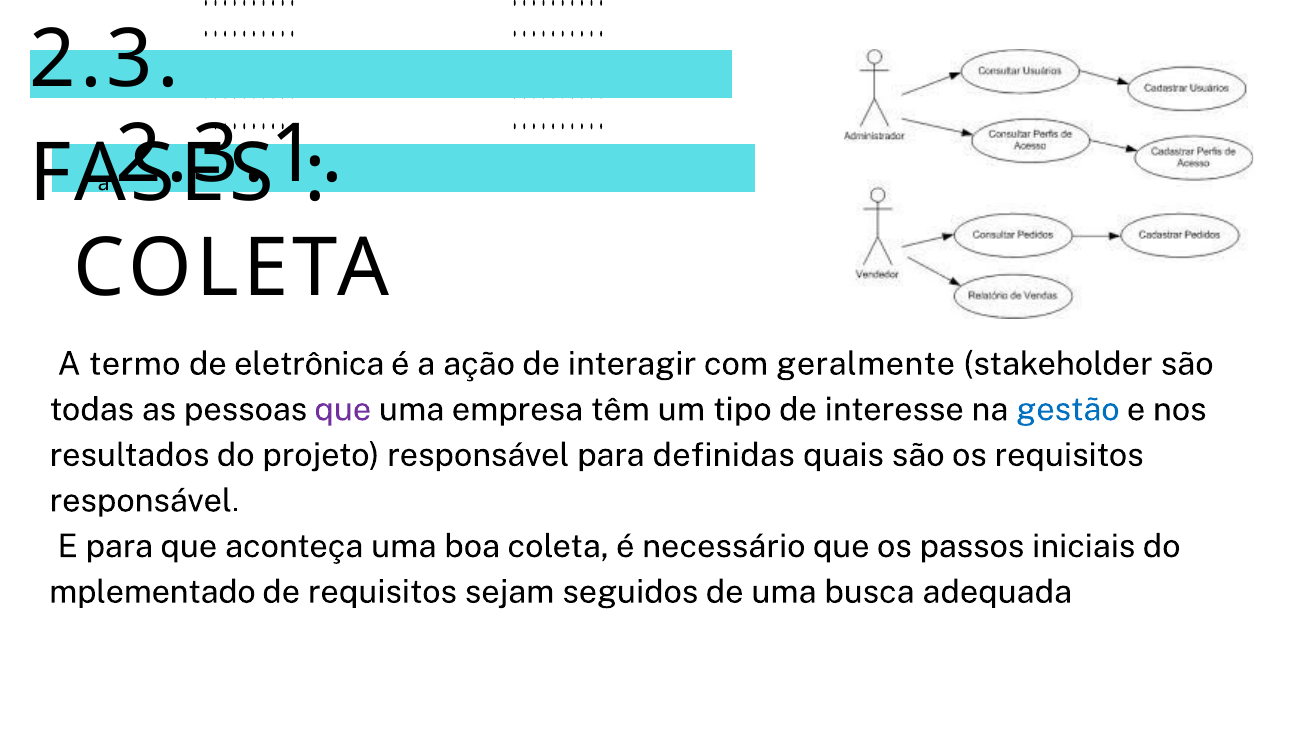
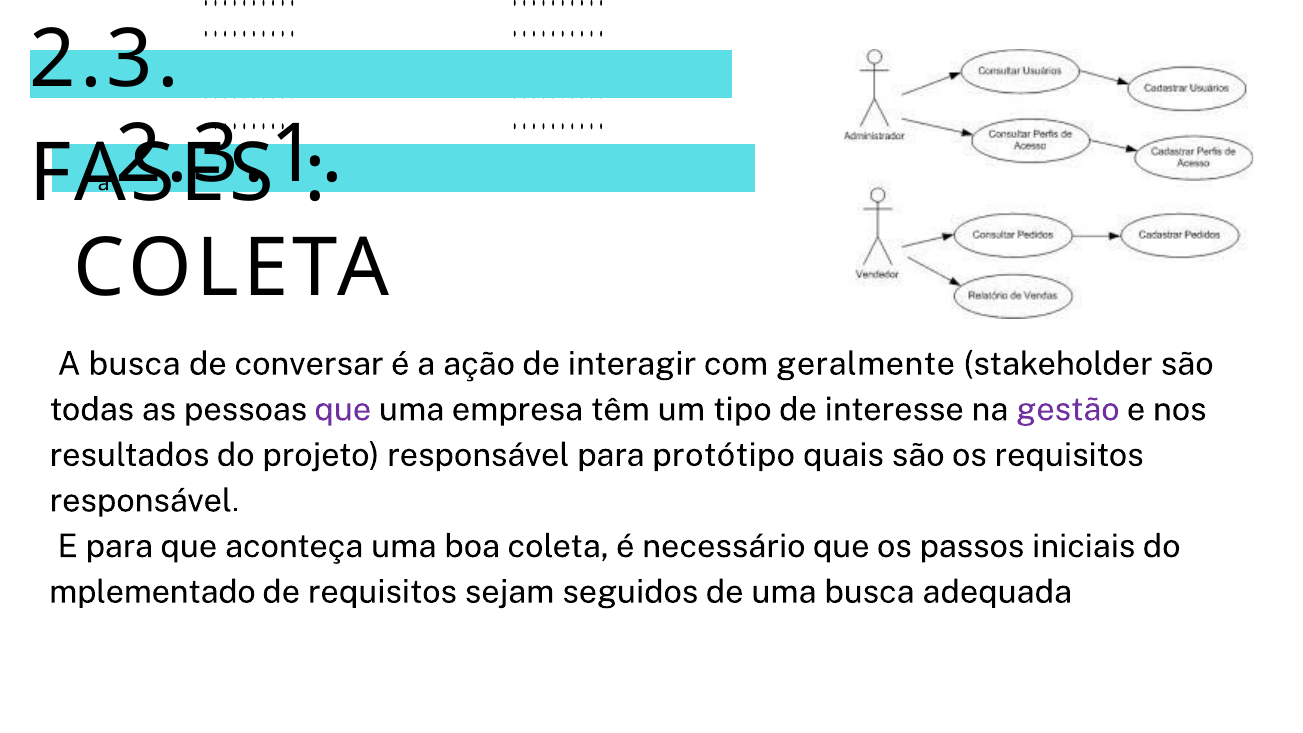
A termo: termo -> busca
eletrônica: eletrônica -> conversar
gestão colour: blue -> purple
definidas: definidas -> protótipo
